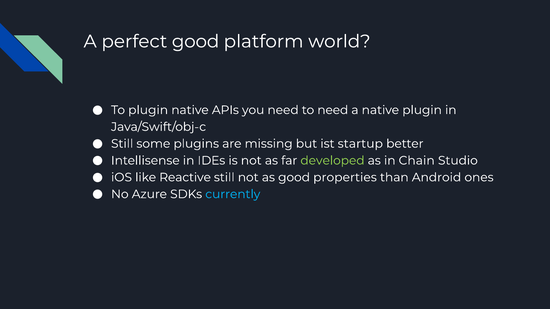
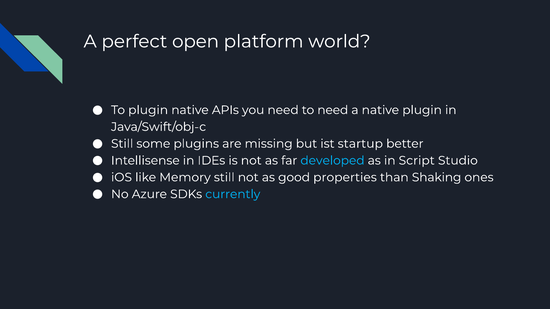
perfect good: good -> open
developed colour: light green -> light blue
Chain: Chain -> Script
Reactive: Reactive -> Memory
Android: Android -> Shaking
